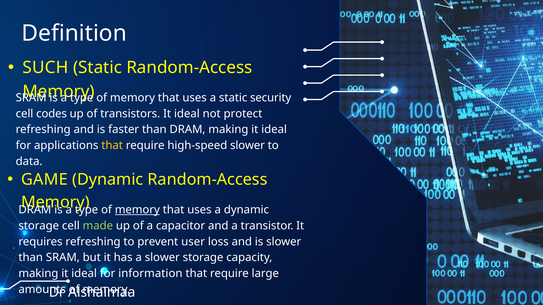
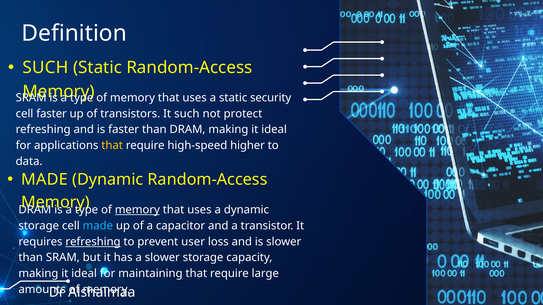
cell codes: codes -> faster
transistors It ideal: ideal -> such
high-speed slower: slower -> higher
GAME at (44, 180): GAME -> MADE
made at (98, 226) colour: light green -> light blue
refreshing at (93, 242) underline: none -> present
information: information -> maintaining
